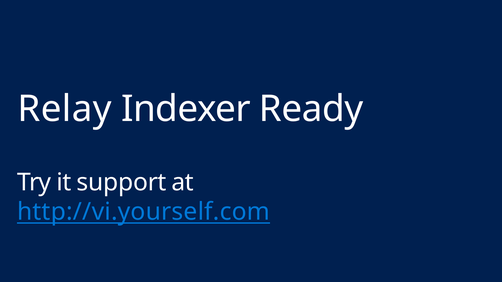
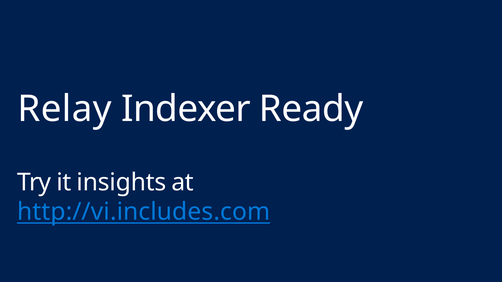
support: support -> insights
http://vi.yourself.com: http://vi.yourself.com -> http://vi.includes.com
